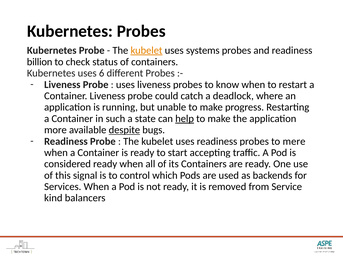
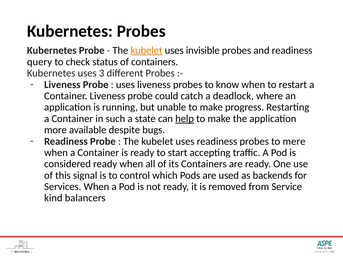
systems: systems -> invisible
billion: billion -> query
6: 6 -> 3
despite underline: present -> none
